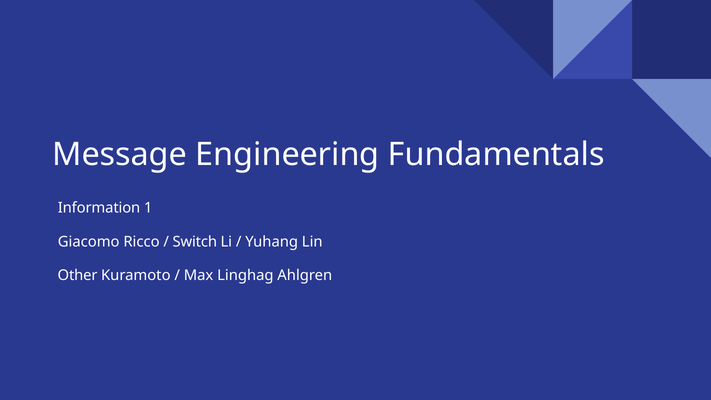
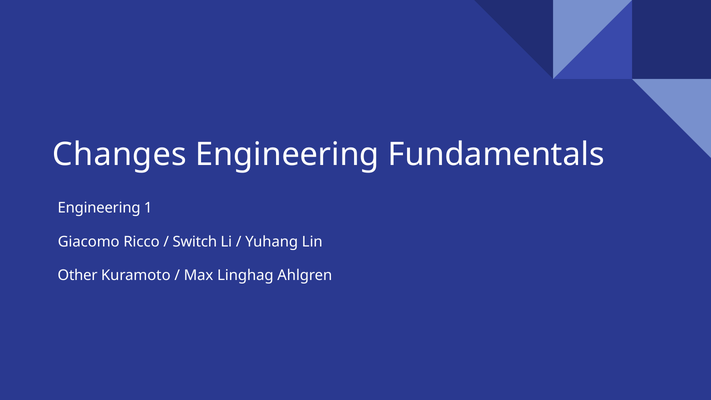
Message: Message -> Changes
Information at (99, 208): Information -> Engineering
